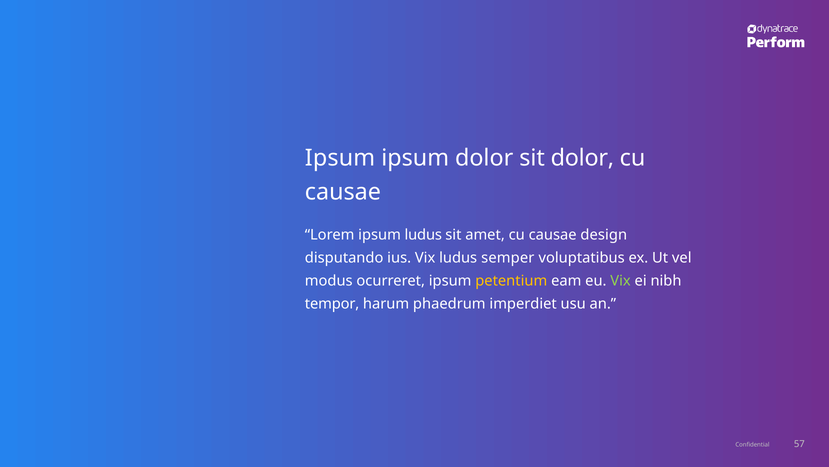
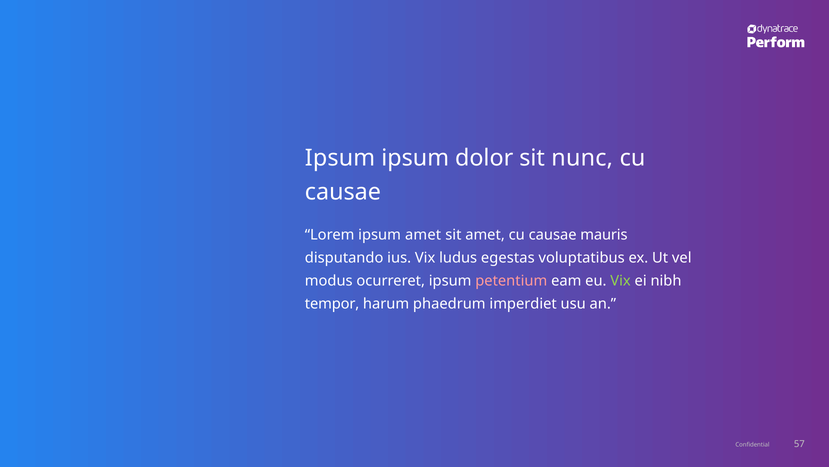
sit dolor: dolor -> nunc
ipsum ludus: ludus -> amet
design: design -> mauris
semper: semper -> egestas
petentium colour: yellow -> pink
